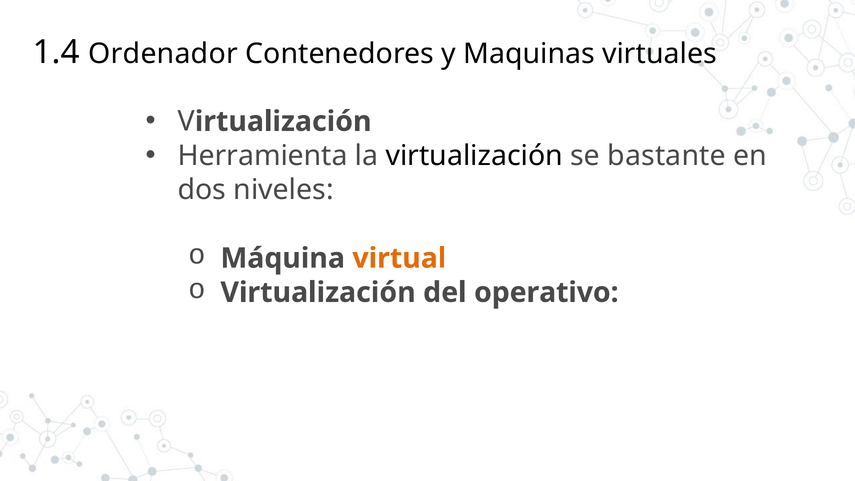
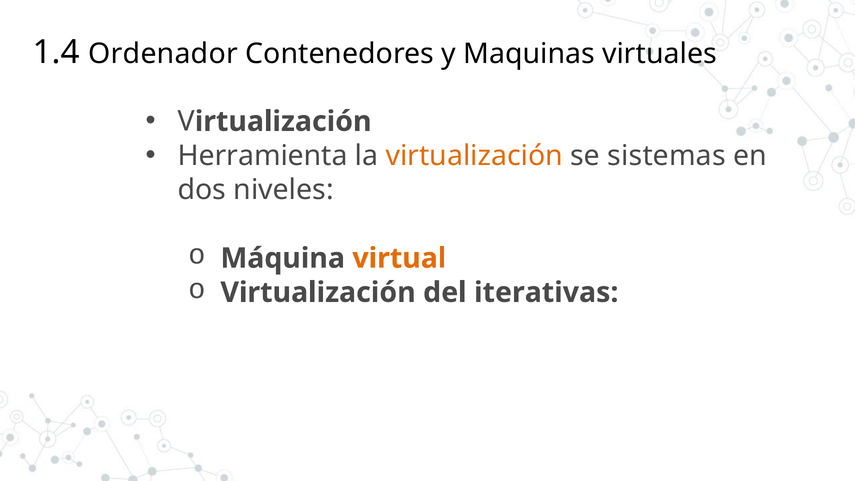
virtualización at (474, 156) colour: black -> orange
bastante: bastante -> sistemas
operativo: operativo -> iterativas
